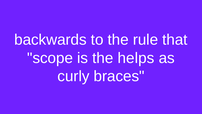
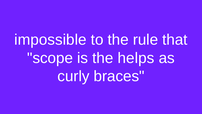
backwards: backwards -> impossible
